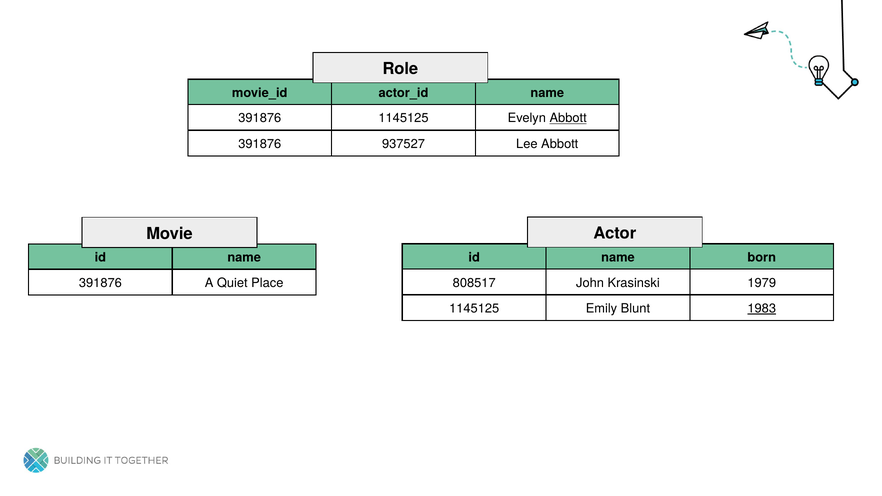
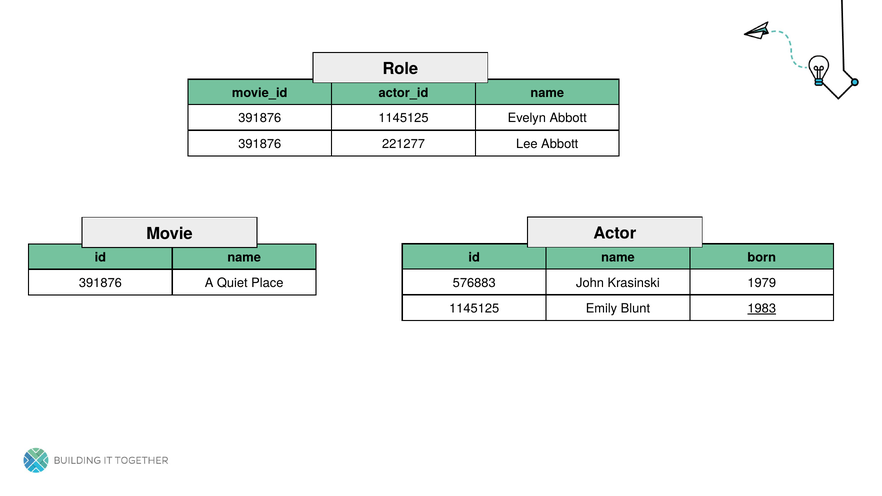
Abbott at (568, 118) underline: present -> none
937527: 937527 -> 221277
808517: 808517 -> 576883
